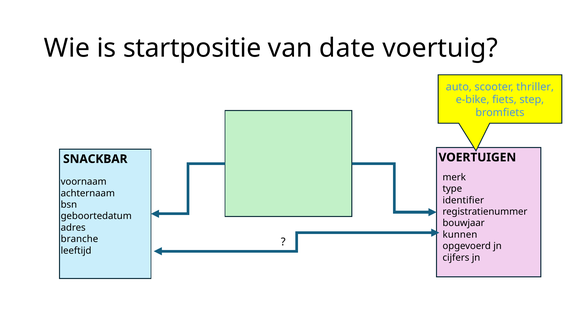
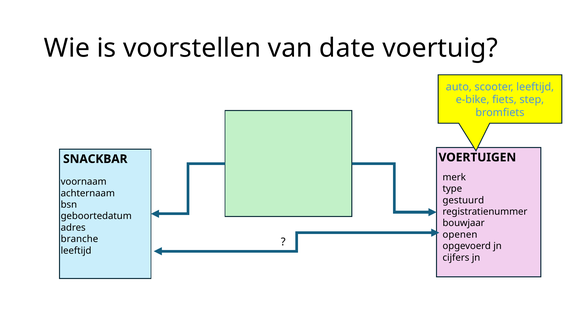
startpositie: startpositie -> voorstellen
scooter thriller: thriller -> leeftijd
identifier: identifier -> gestuurd
kunnen: kunnen -> openen
